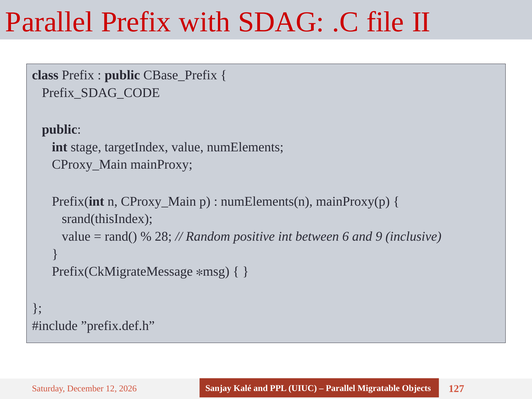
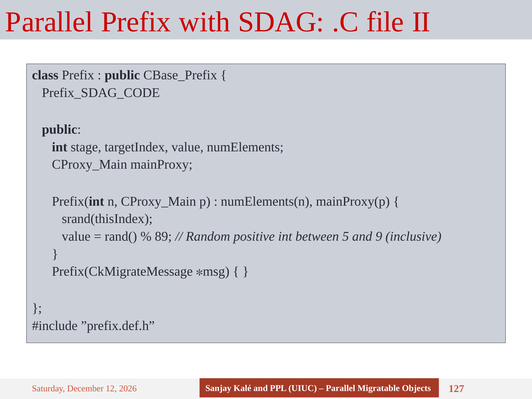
28: 28 -> 89
6: 6 -> 5
